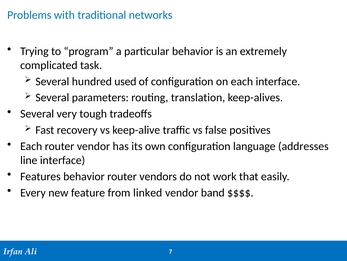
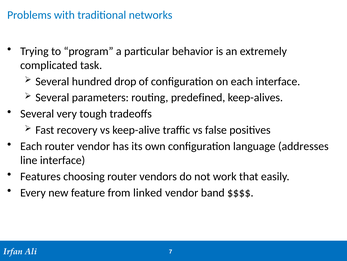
used: used -> drop
translation: translation -> predefined
Features behavior: behavior -> choosing
